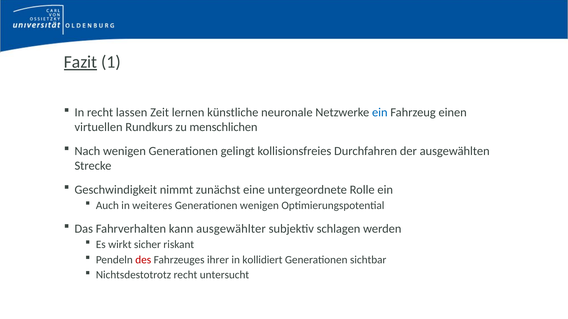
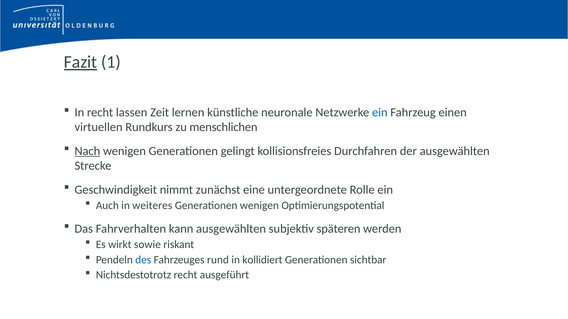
Nach underline: none -> present
kann ausgewählter: ausgewählter -> ausgewählten
schlagen: schlagen -> späteren
sicher: sicher -> sowie
des colour: red -> blue
ihrer: ihrer -> rund
untersucht: untersucht -> ausgeführt
